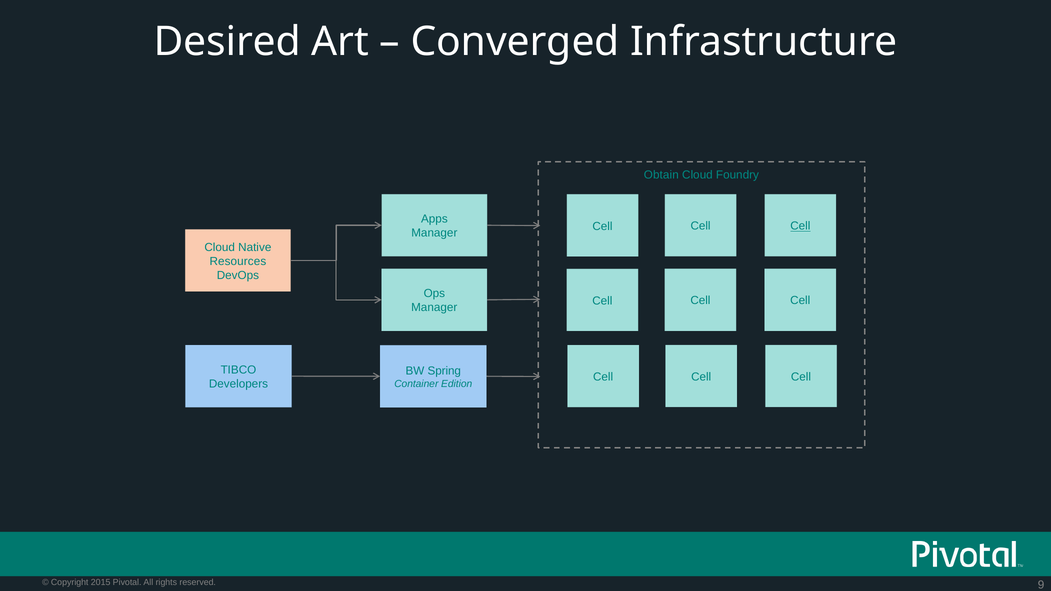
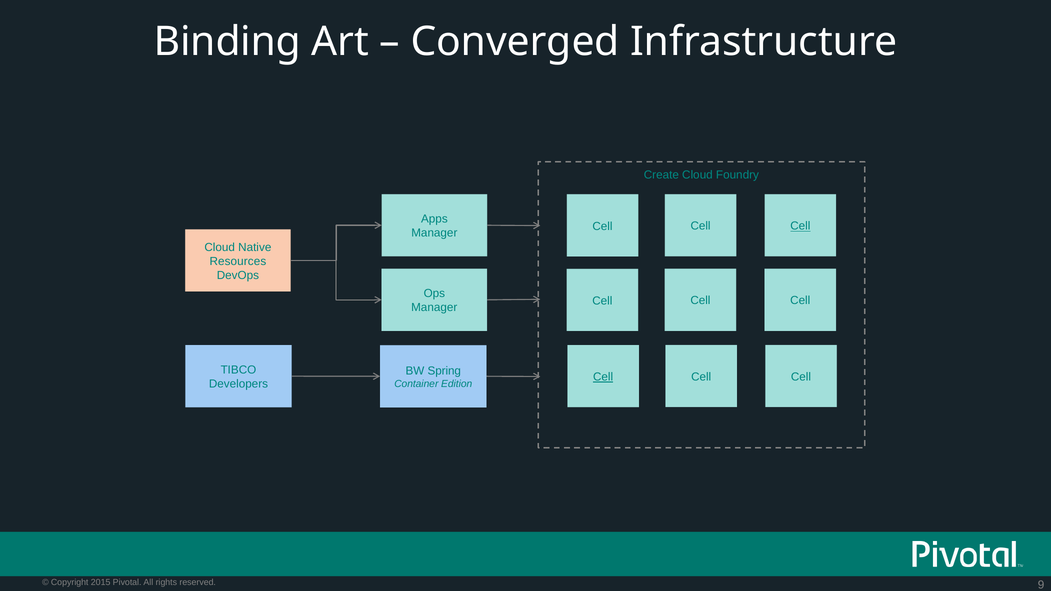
Desired: Desired -> Binding
Obtain: Obtain -> Create
Cell at (603, 377) underline: none -> present
